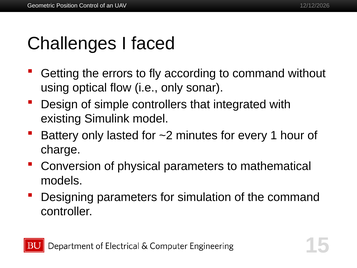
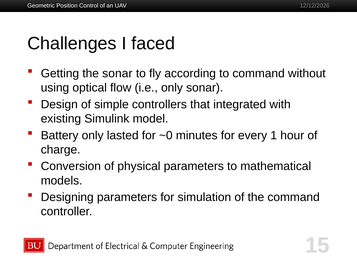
the errors: errors -> sonar
~2: ~2 -> ~0
